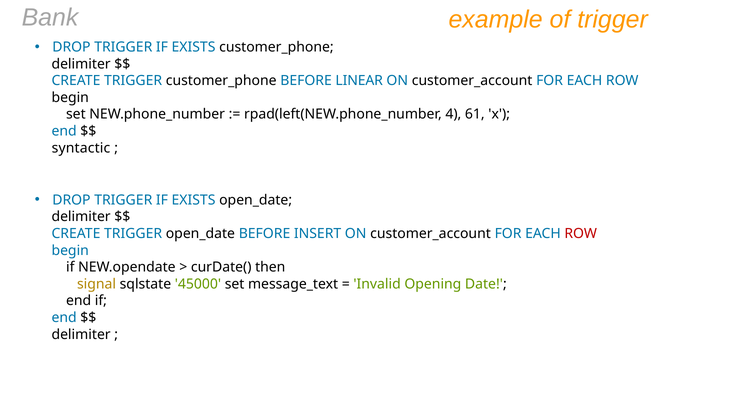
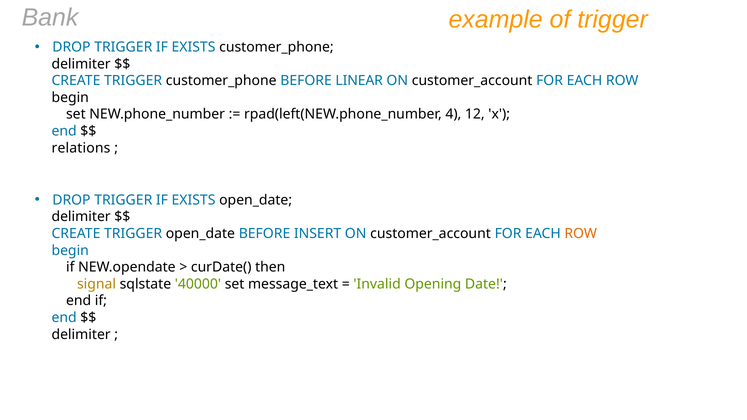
61: 61 -> 12
syntactic: syntactic -> relations
ROW at (581, 234) colour: red -> orange
45000: 45000 -> 40000
